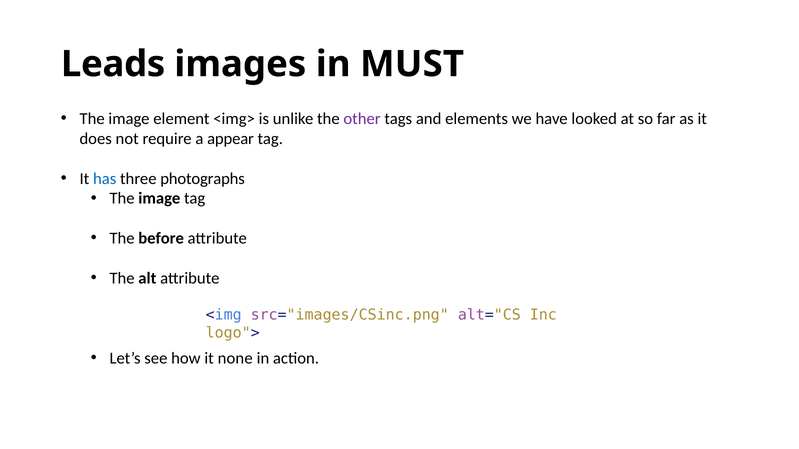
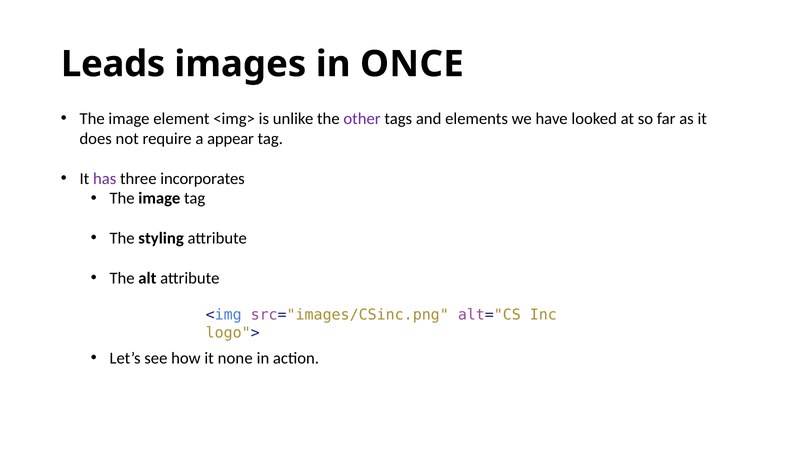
MUST: MUST -> ONCE
has colour: blue -> purple
photographs: photographs -> incorporates
before: before -> styling
